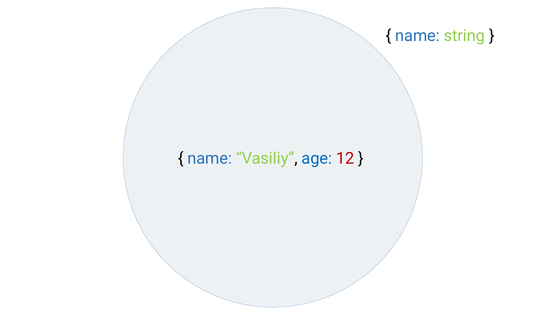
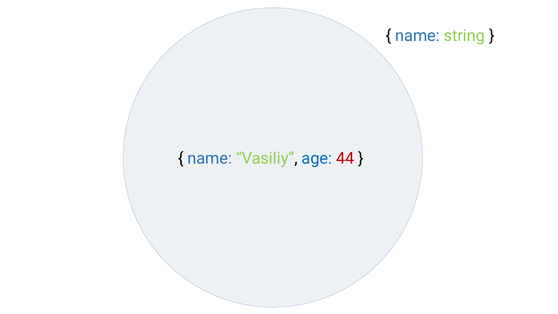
12: 12 -> 44
